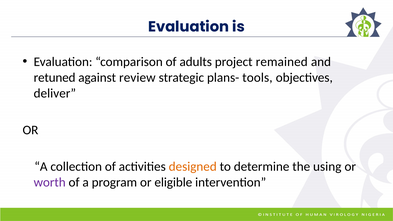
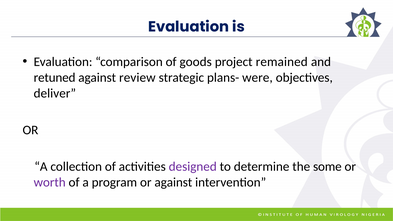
adults: adults -> goods
tools: tools -> were
designed colour: orange -> purple
using: using -> some
or eligible: eligible -> against
